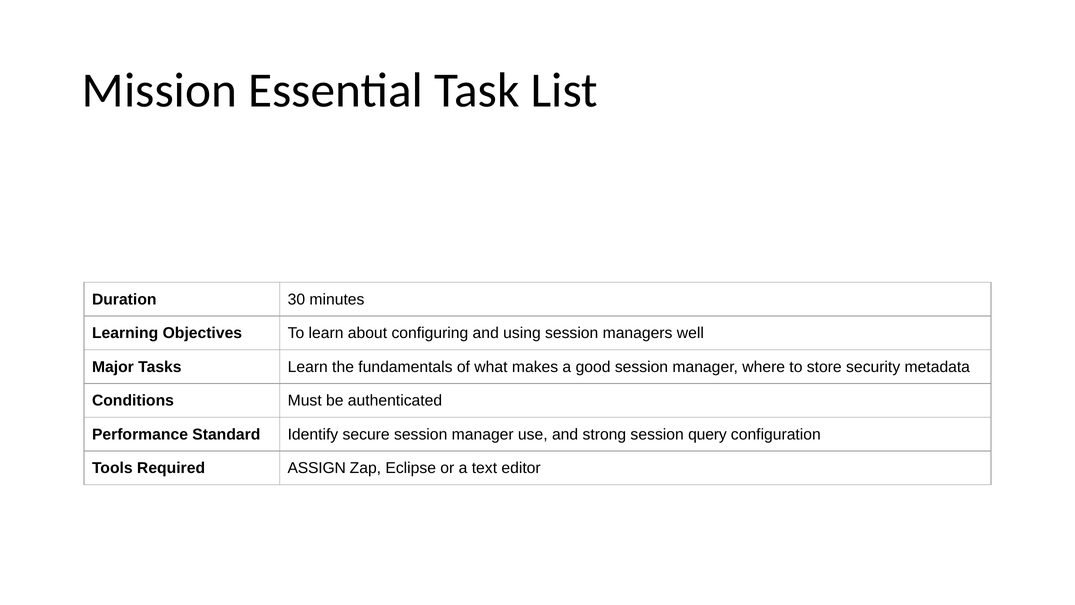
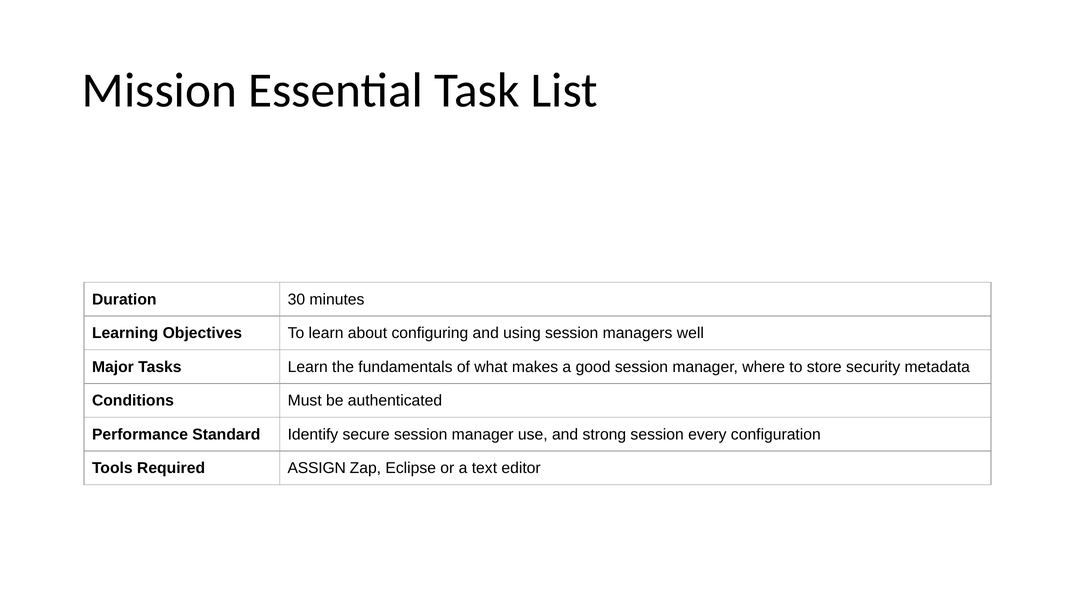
query: query -> every
